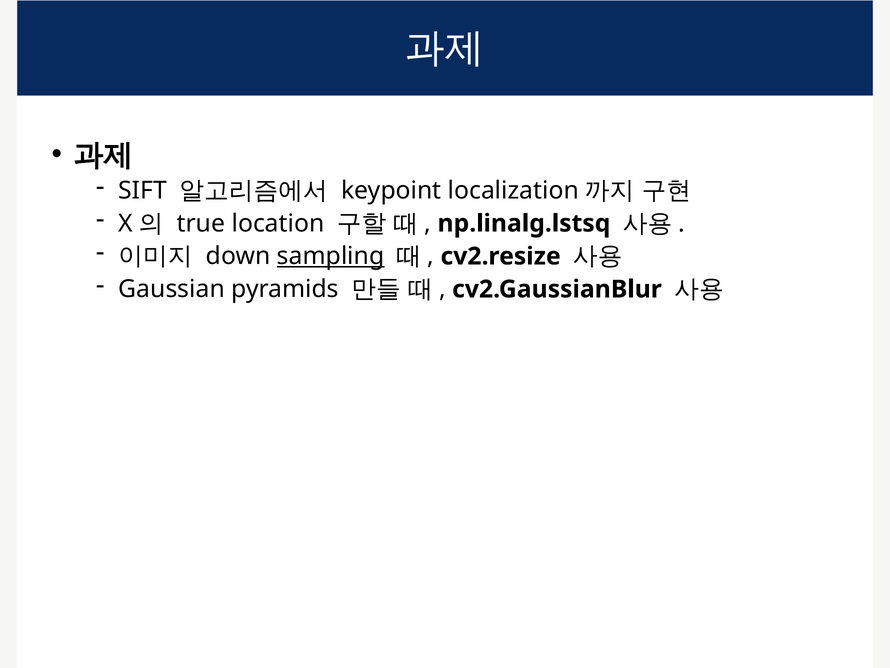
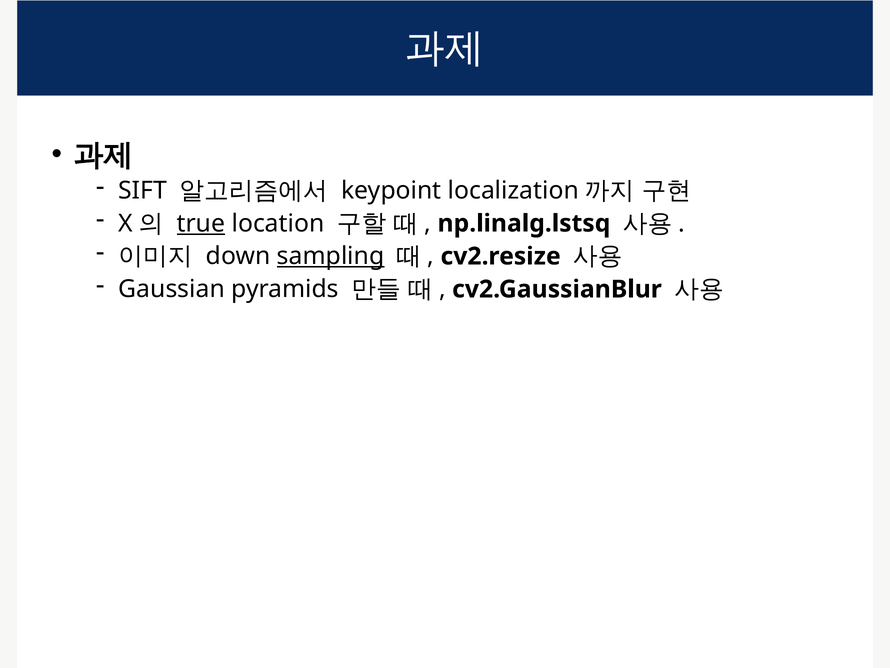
true underline: none -> present
